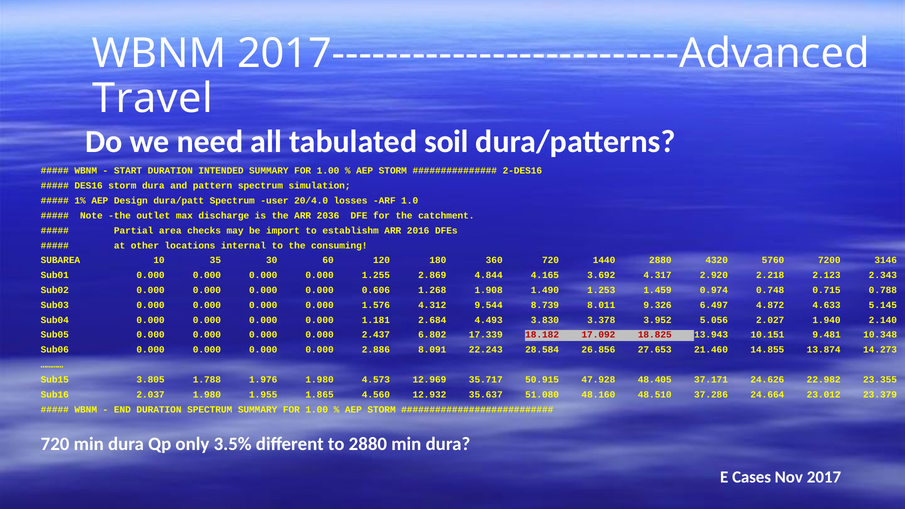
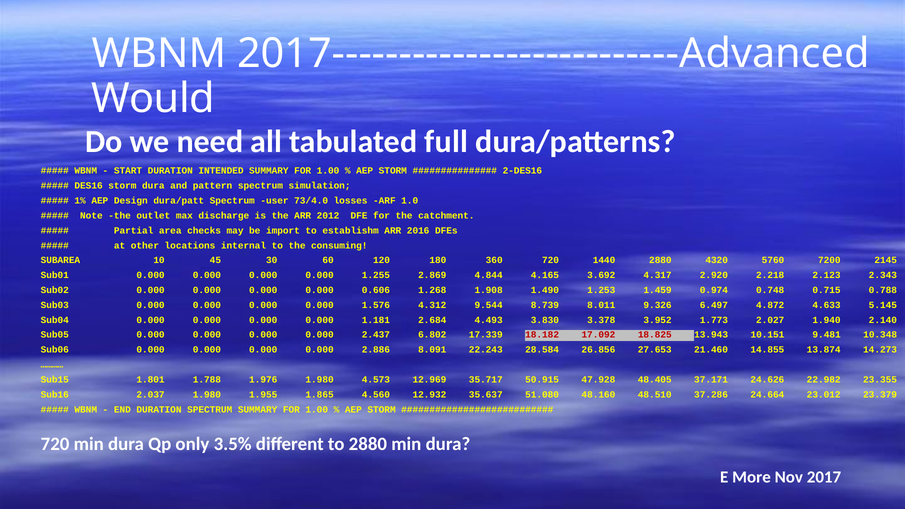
Travel: Travel -> Would
soil: soil -> full
20/4.0: 20/4.0 -> 73/4.0
2036: 2036 -> 2012
35: 35 -> 45
3146: 3146 -> 2145
5.056: 5.056 -> 1.773
3.805: 3.805 -> 1.801
Cases: Cases -> More
